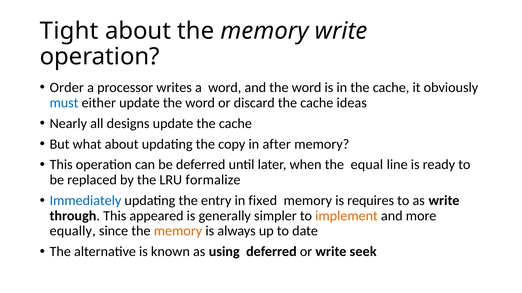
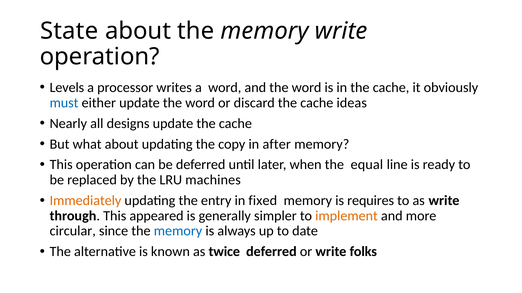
Tight: Tight -> State
Order: Order -> Levels
formalize: formalize -> machines
Immediately colour: blue -> orange
equally: equally -> circular
memory at (178, 231) colour: orange -> blue
using: using -> twice
seek: seek -> folks
